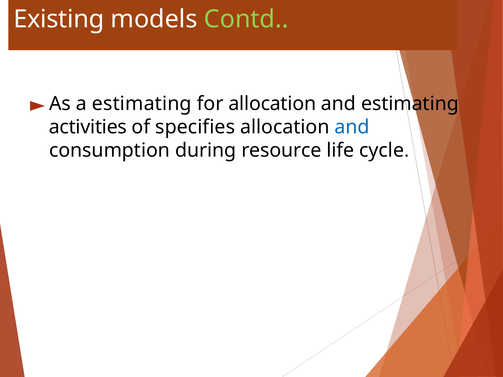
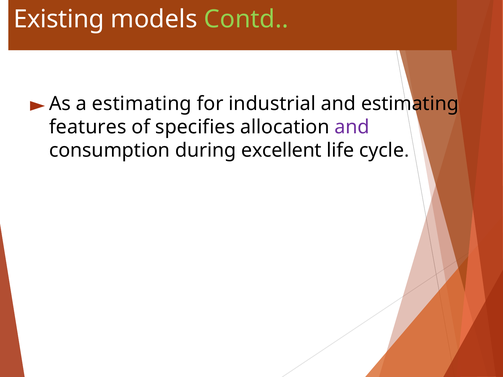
for allocation: allocation -> industrial
activities: activities -> features
and at (352, 127) colour: blue -> purple
resource: resource -> excellent
